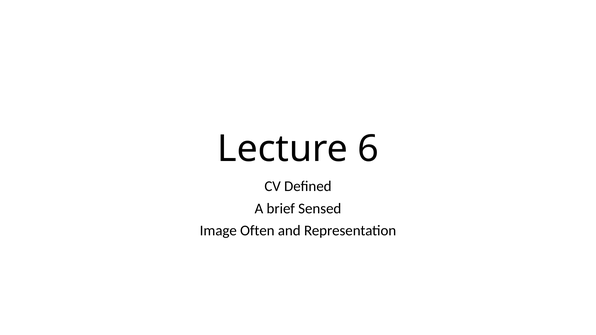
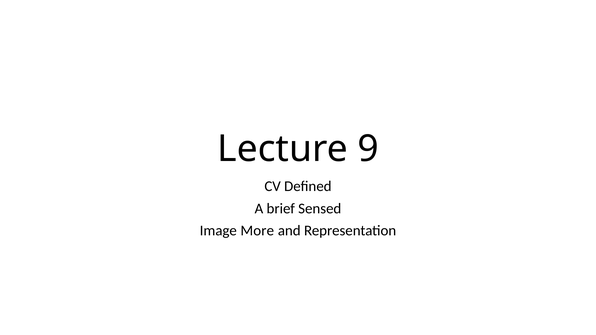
6: 6 -> 9
Often: Often -> More
